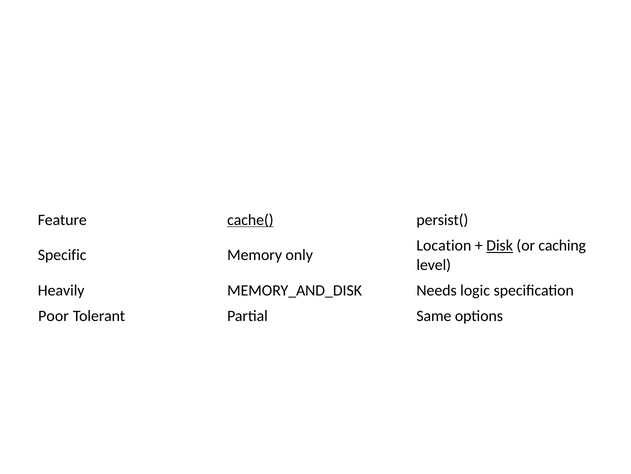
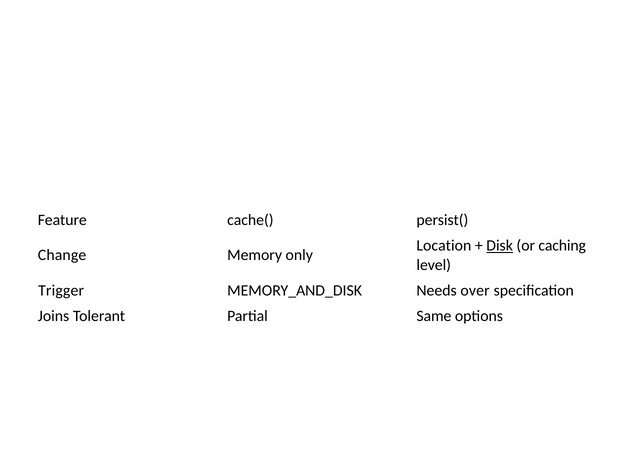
cache( underline: present -> none
Specific: Specific -> Change
Heavily: Heavily -> Trigger
logic: logic -> over
Poor: Poor -> Joins
